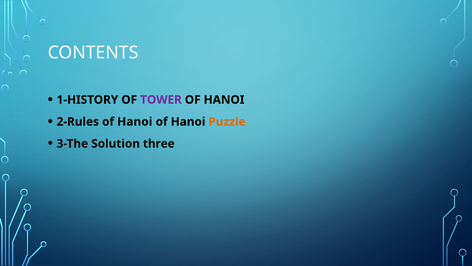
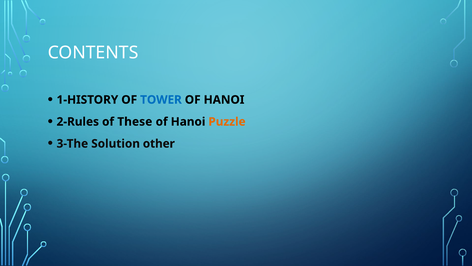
TOWER colour: purple -> blue
2-Rules of Hanoi: Hanoi -> These
three: three -> other
